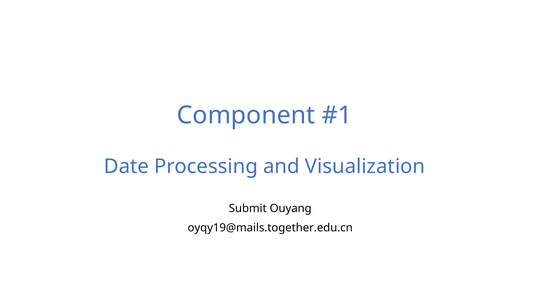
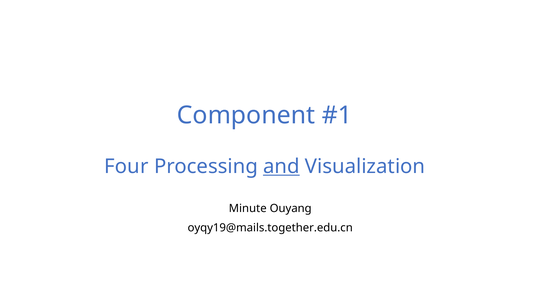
Date: Date -> Four
and underline: none -> present
Submit: Submit -> Minute
